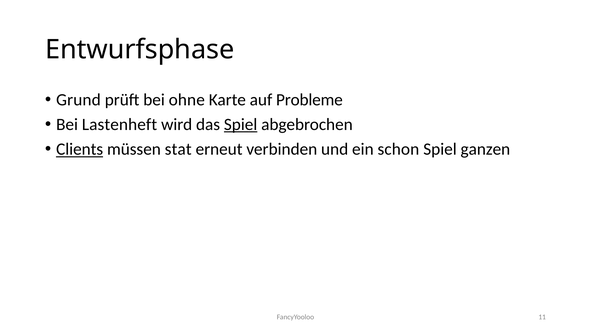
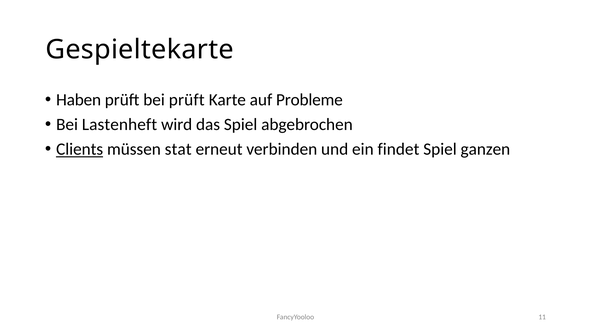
Entwurfsphase: Entwurfsphase -> Gespieltekarte
Grund: Grund -> Haben
bei ohne: ohne -> prüft
Spiel at (241, 125) underline: present -> none
schon: schon -> findet
